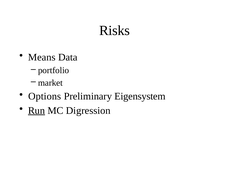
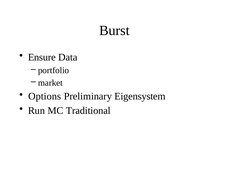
Risks: Risks -> Burst
Means: Means -> Ensure
Run underline: present -> none
Digression: Digression -> Traditional
